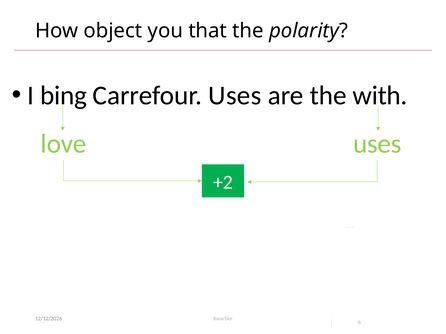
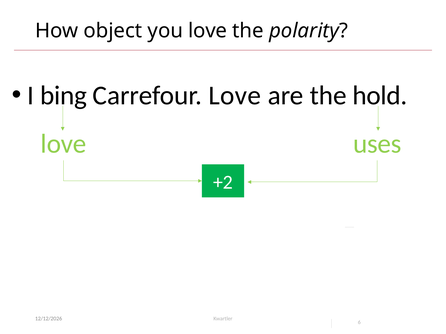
you that: that -> love
Carrefour Uses: Uses -> Love
with: with -> hold
